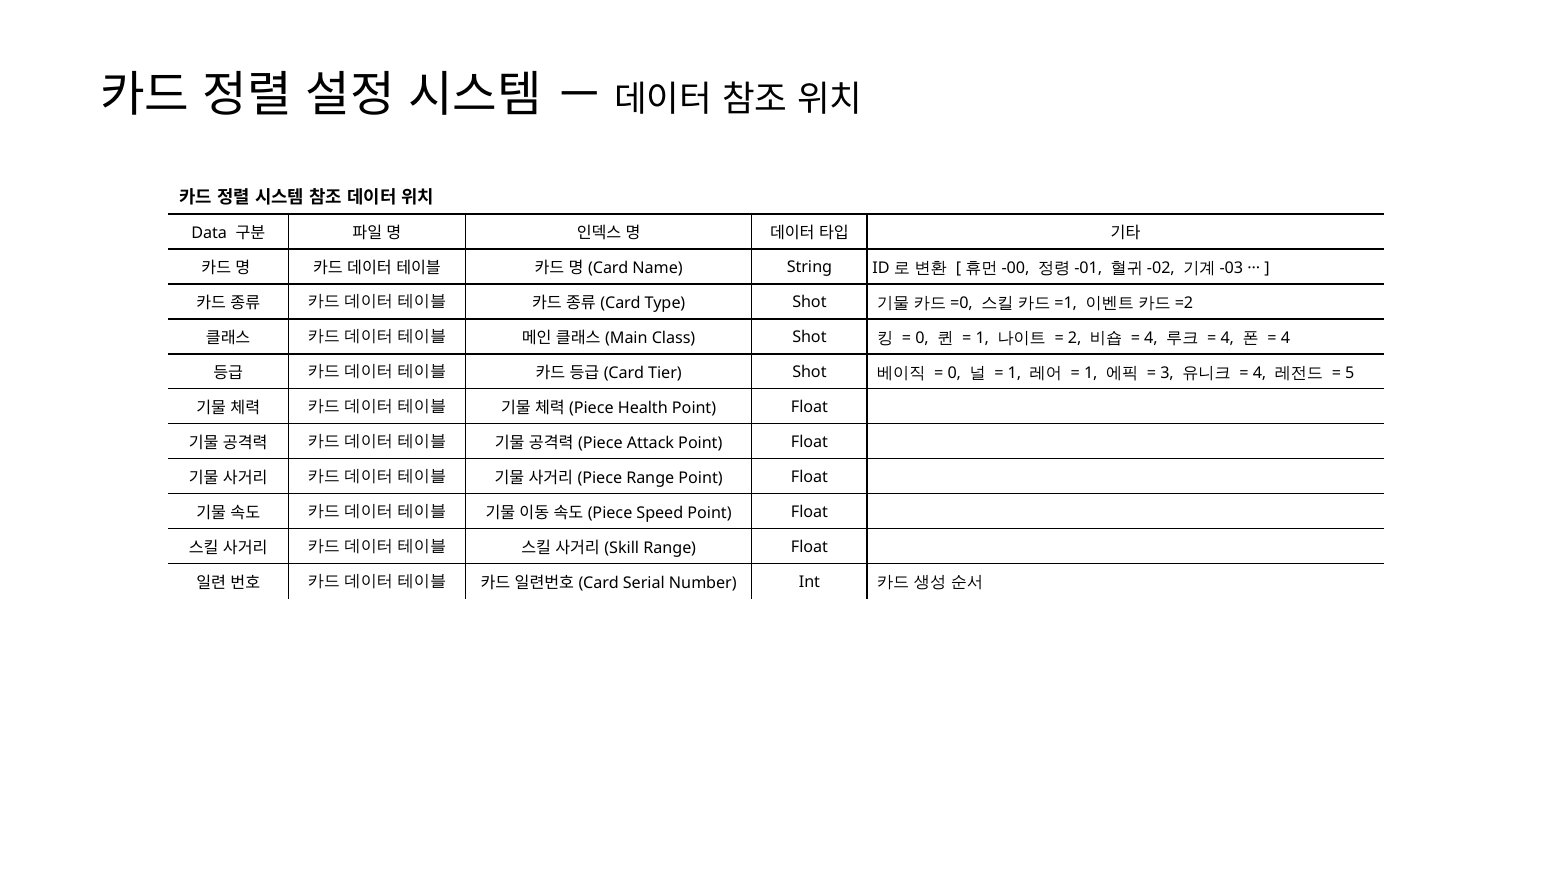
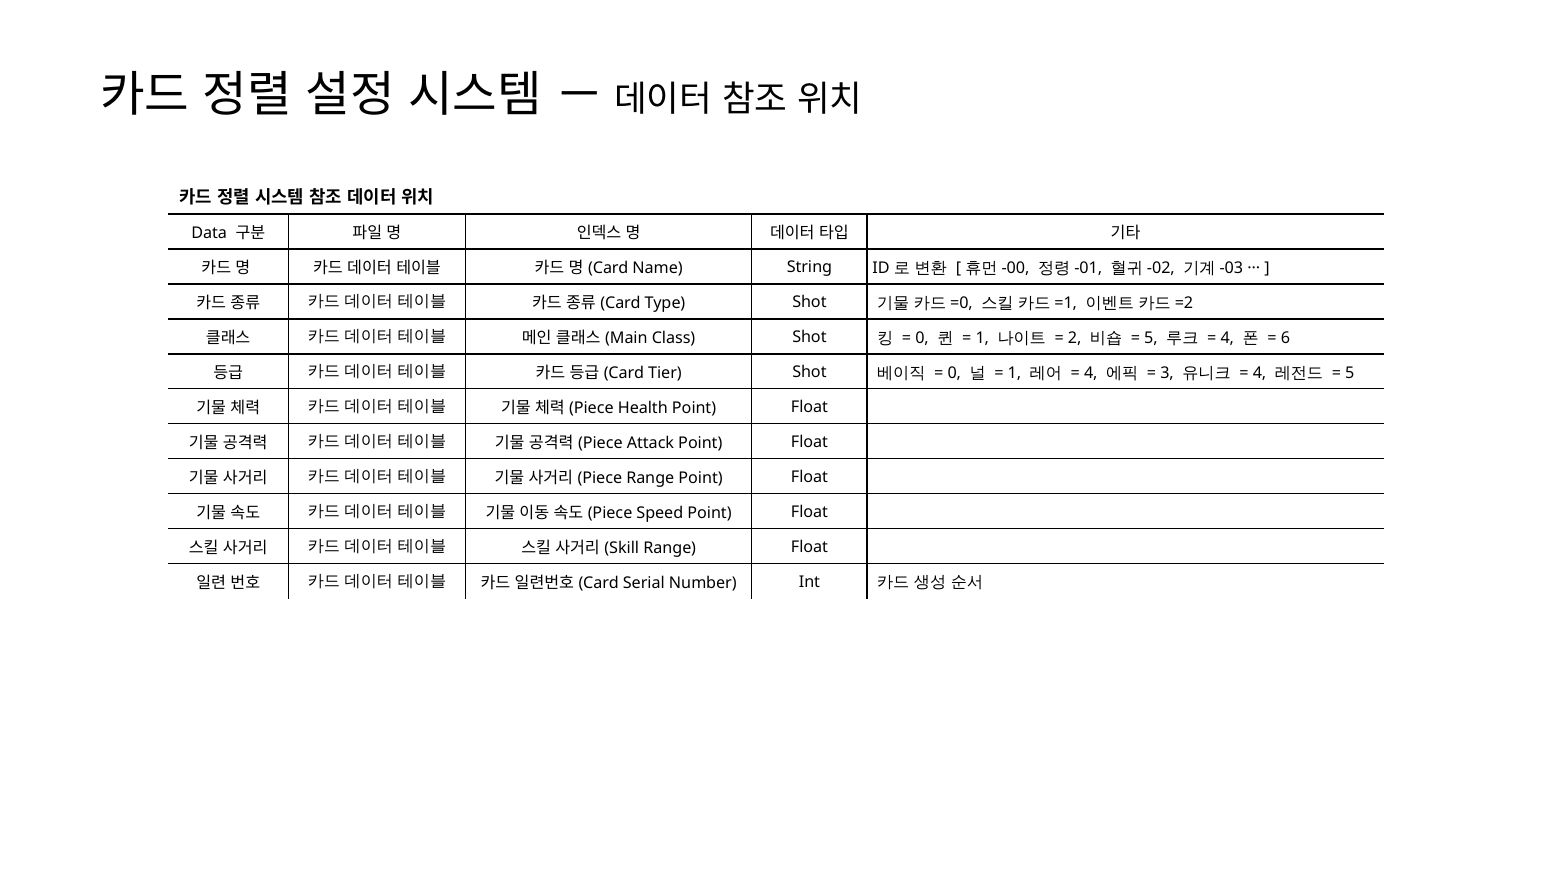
4 at (1151, 338): 4 -> 5
4 at (1285, 338): 4 -> 6
1 at (1091, 373): 1 -> 4
